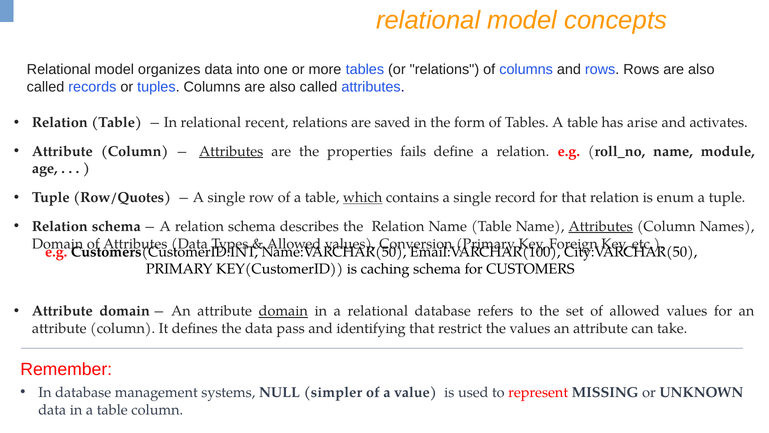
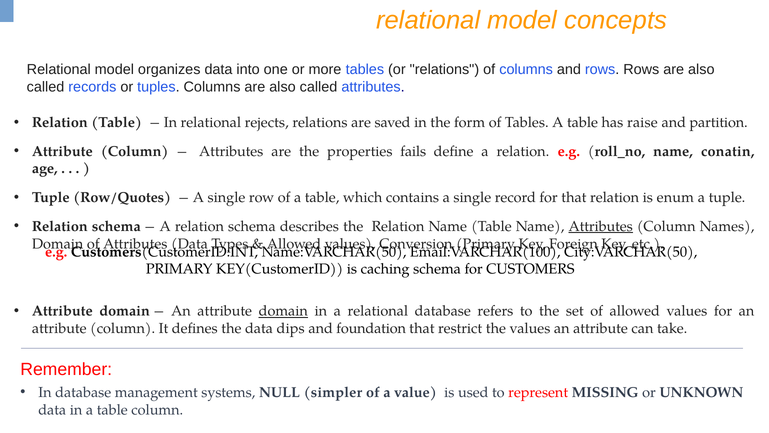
recent: recent -> rejects
arise: arise -> raise
activates: activates -> partition
Attributes at (231, 151) underline: present -> none
module: module -> conatin
which underline: present -> none
pass: pass -> dips
identifying: identifying -> foundation
